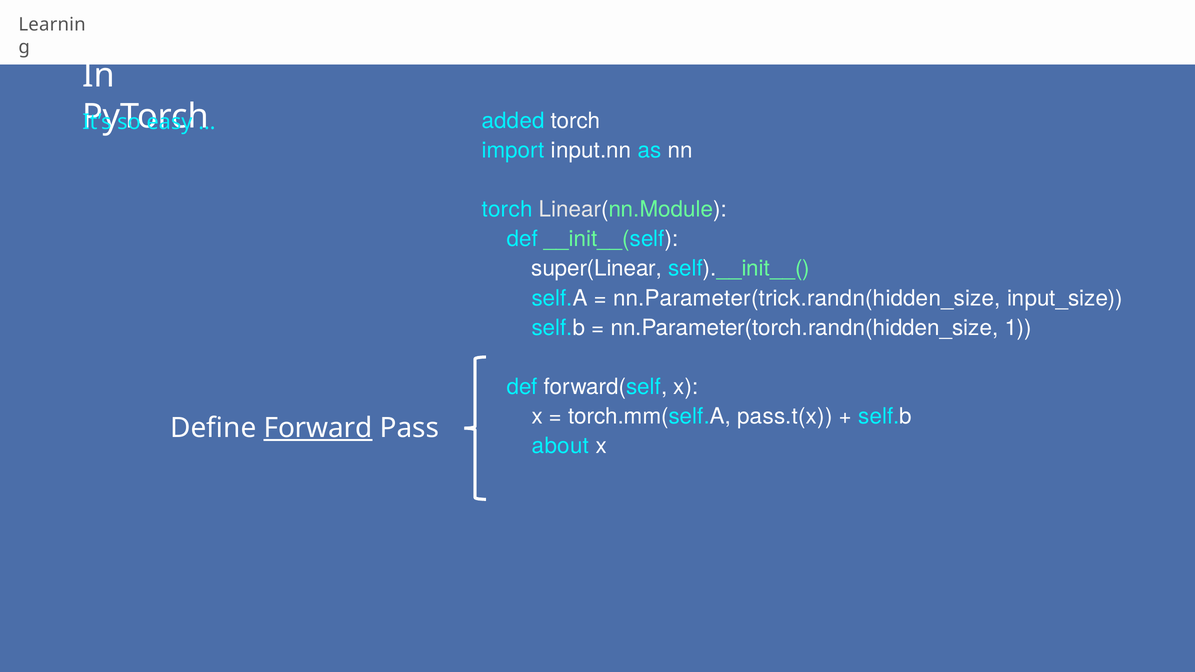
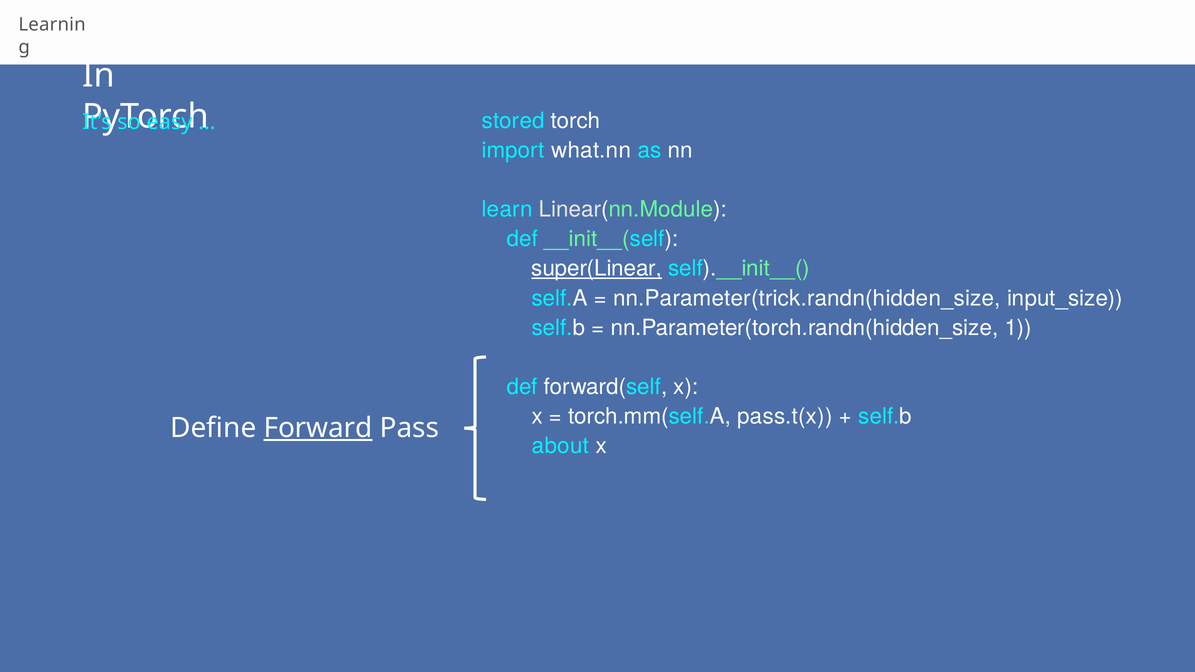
added: added -> stored
input.nn: input.nn -> what.nn
torch at (507, 210): torch -> learn
super(Linear underline: none -> present
